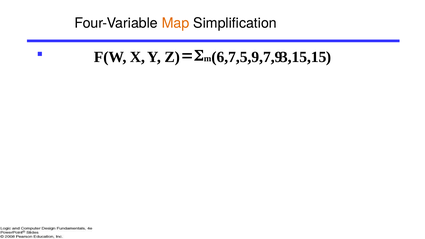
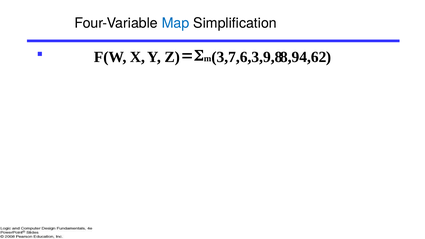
Map colour: orange -> blue
6,7,5,9,7,9: 6,7,5,9,7,9 -> 3,7,6,3,9,8
3,15,15: 3,15,15 -> 8,94,62
